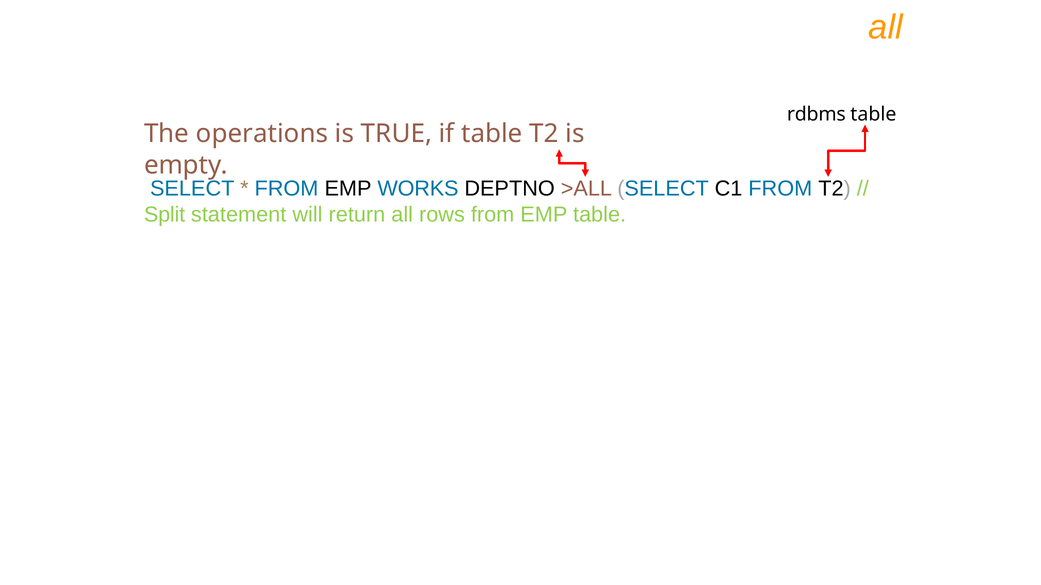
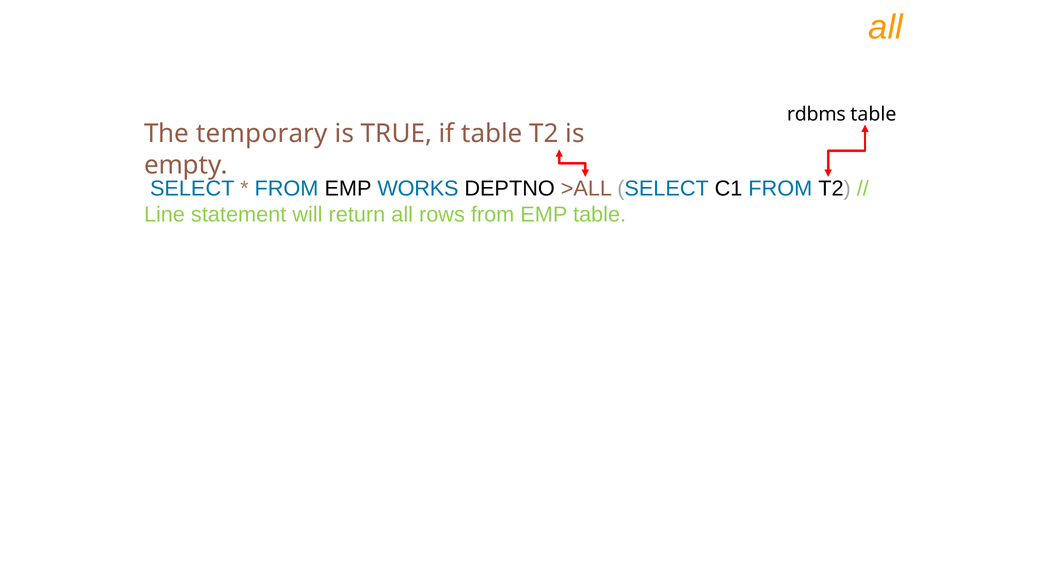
operations: operations -> temporary
Split: Split -> Line
